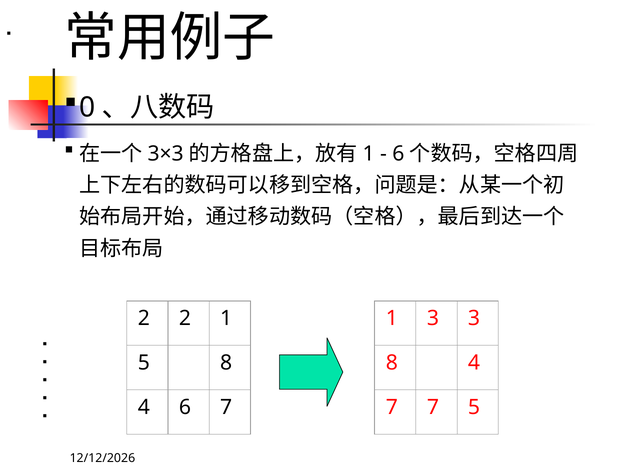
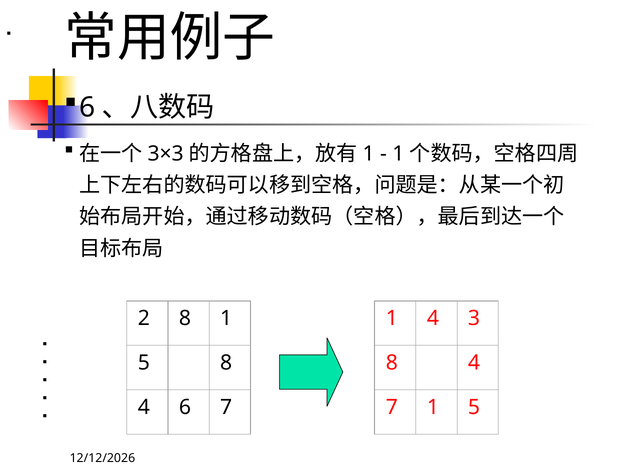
0 at (87, 108): 0 -> 6
6 at (398, 154): 6 -> 1
2 2: 2 -> 8
1 3: 3 -> 4
7 at (433, 407): 7 -> 1
